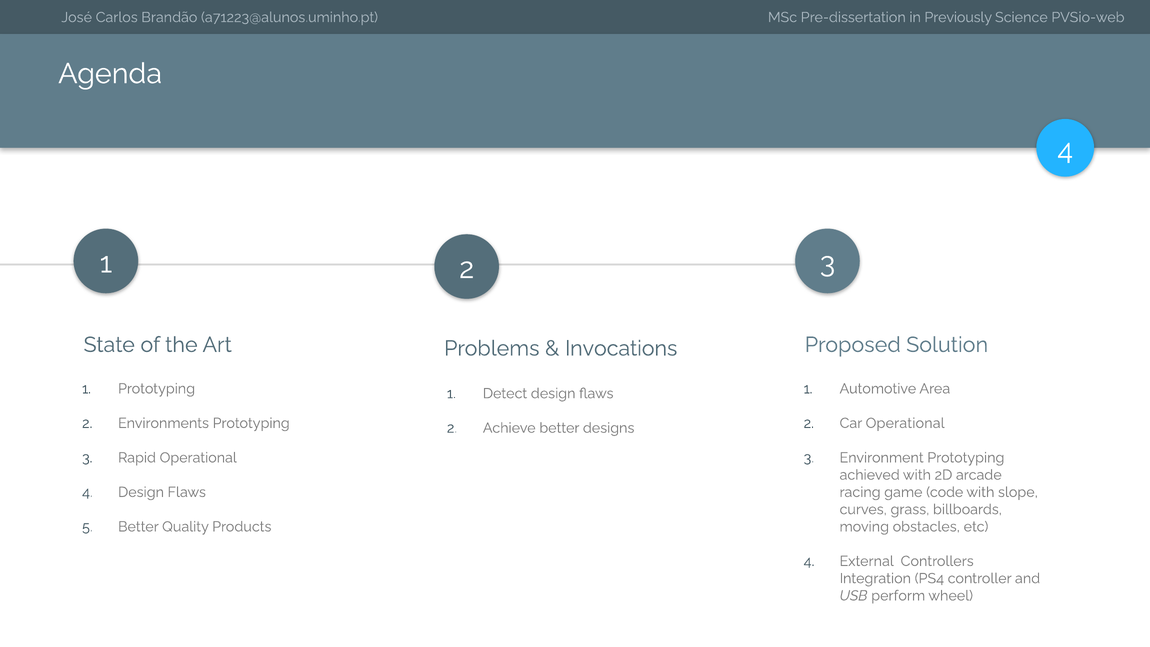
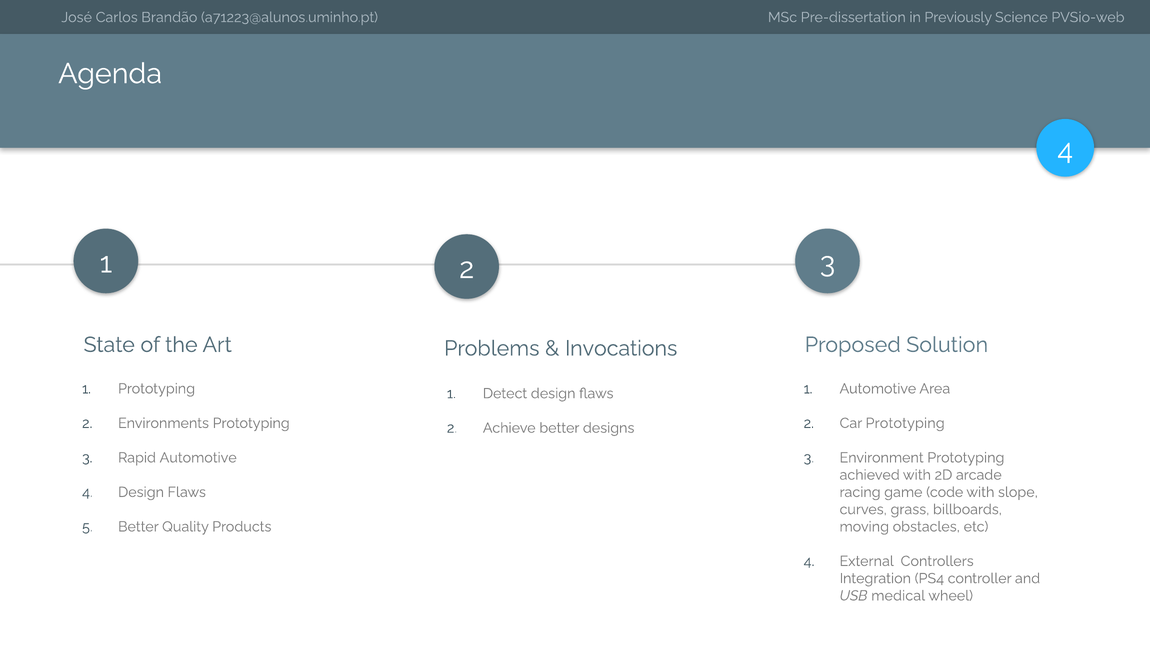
Car Operational: Operational -> Prototyping
Rapid Operational: Operational -> Automotive
perform: perform -> medical
